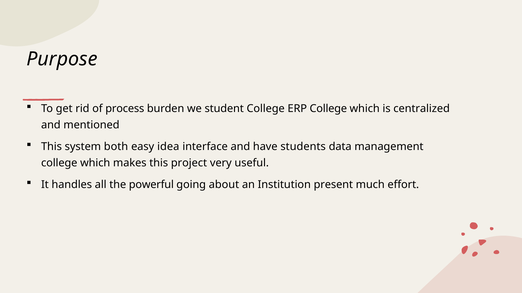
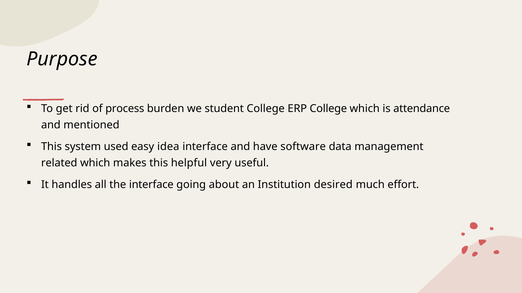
centralized: centralized -> attendance
both: both -> used
students: students -> software
college at (59, 163): college -> related
project: project -> helpful
the powerful: powerful -> interface
present: present -> desired
